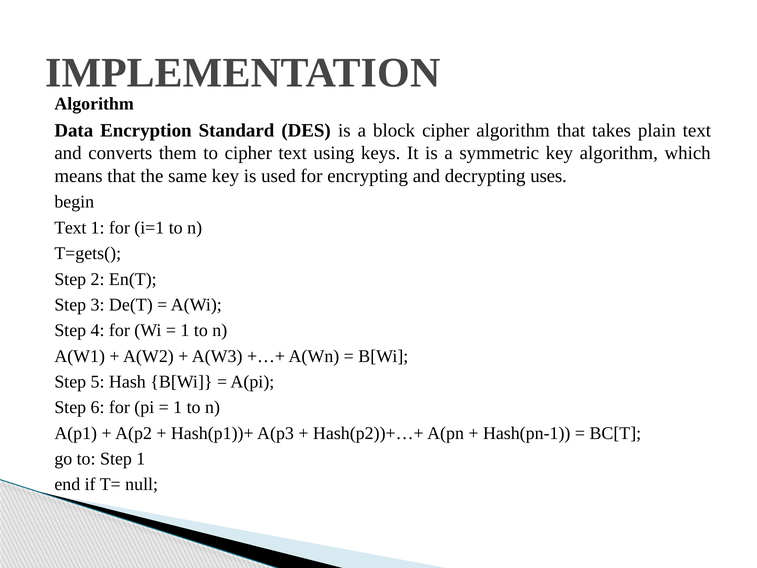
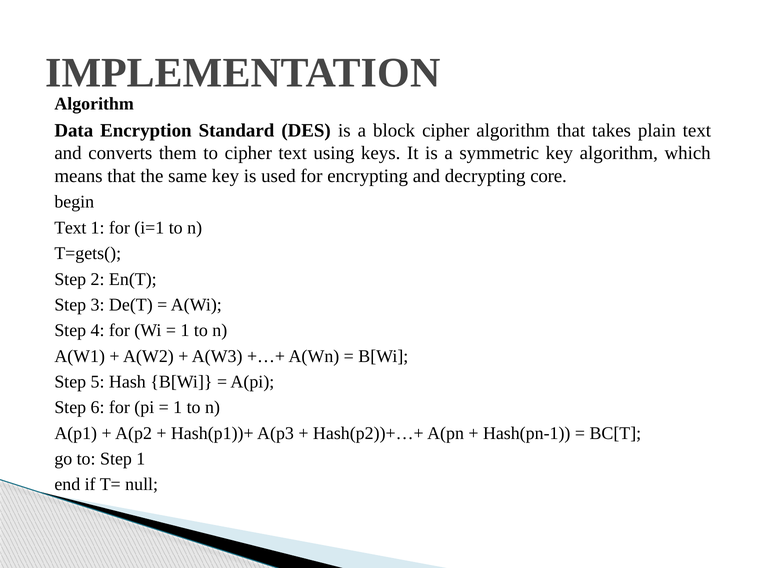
uses: uses -> core
